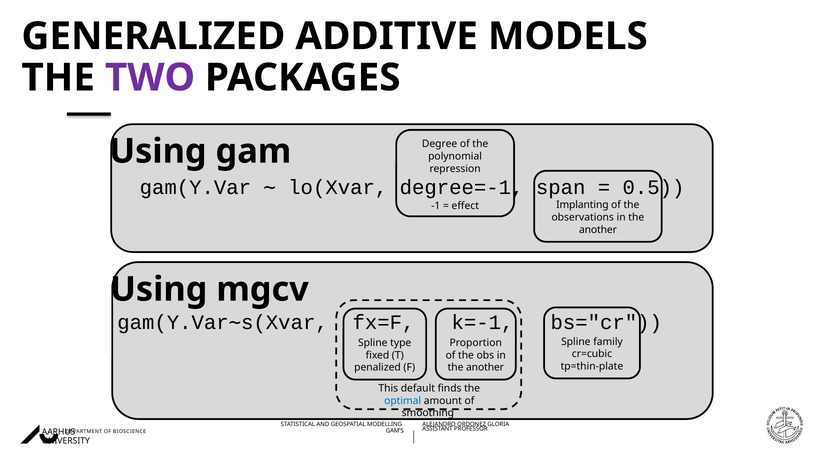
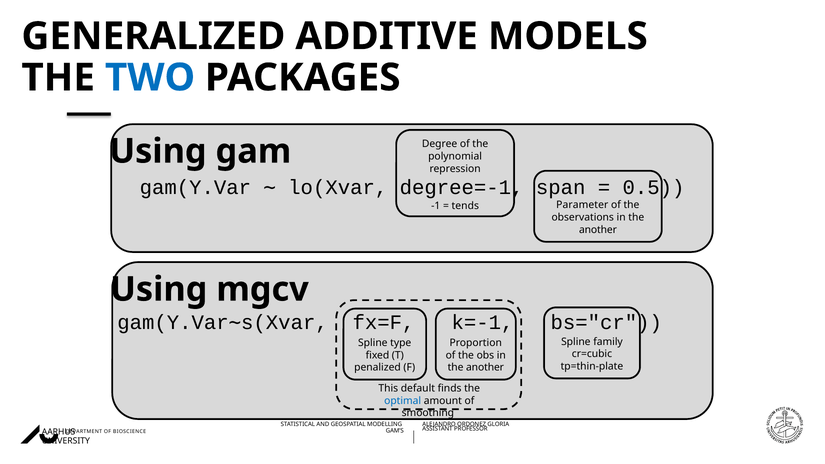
TWO colour: purple -> blue
Implanting: Implanting -> Parameter
effect: effect -> tends
